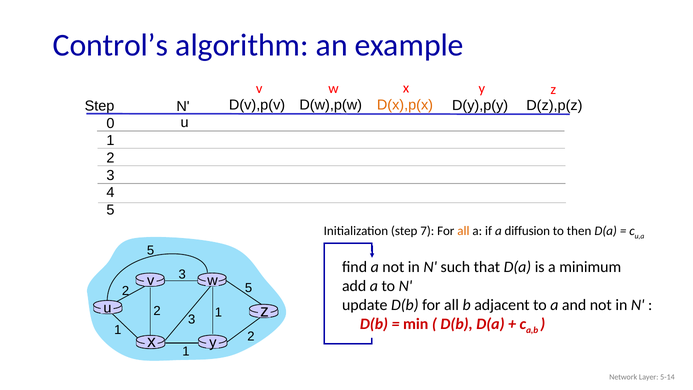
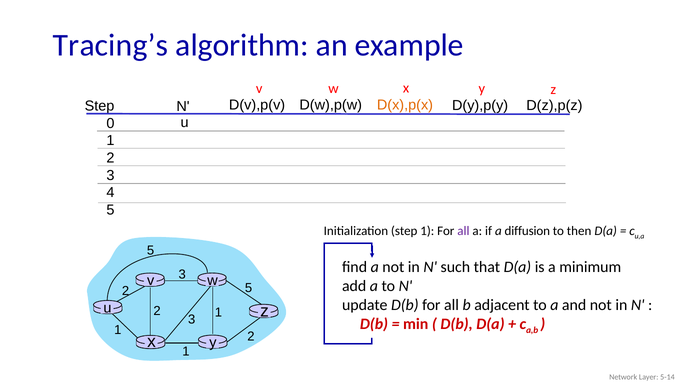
Control’s: Control’s -> Tracing’s
step 7: 7 -> 1
all at (463, 231) colour: orange -> purple
